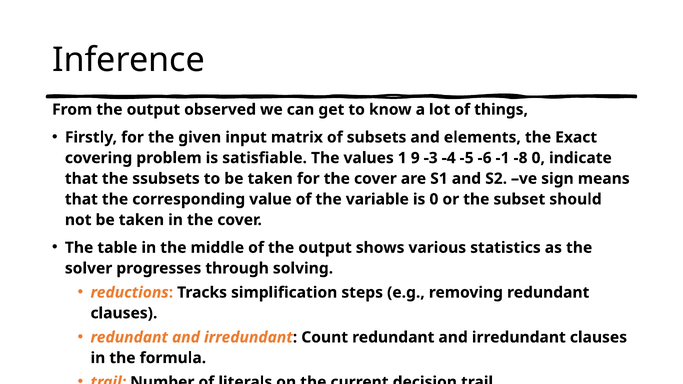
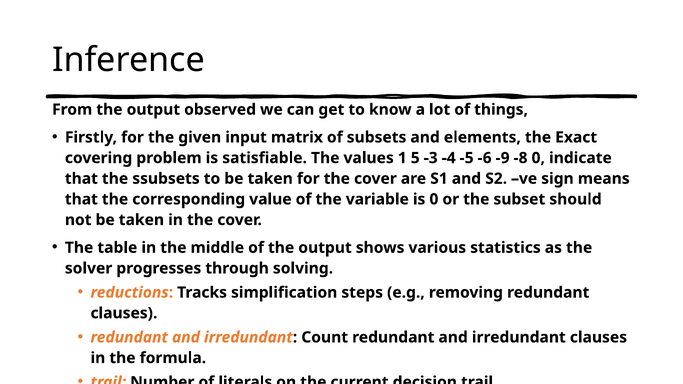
9: 9 -> 5
-1: -1 -> -9
